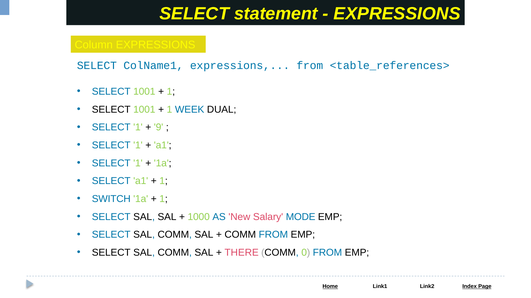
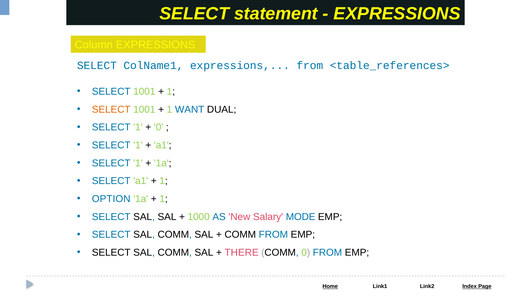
SELECT at (111, 110) colour: black -> orange
WEEK: WEEK -> WANT
9 at (159, 128): 9 -> 0
SWITCH: SWITCH -> OPTION
